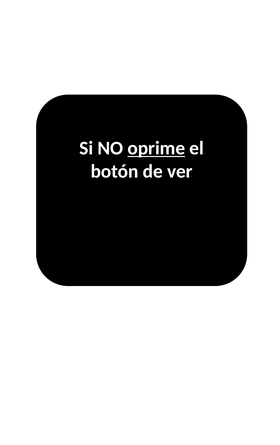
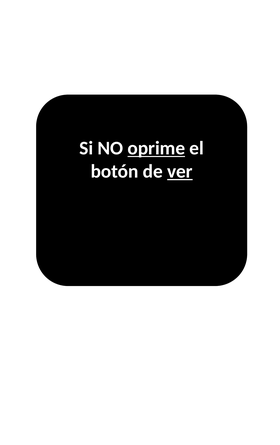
ver underline: none -> present
